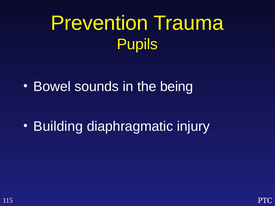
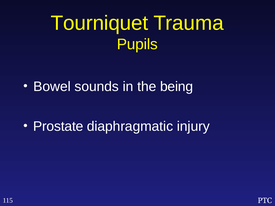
Prevention: Prevention -> Tourniquet
Building: Building -> Prostate
